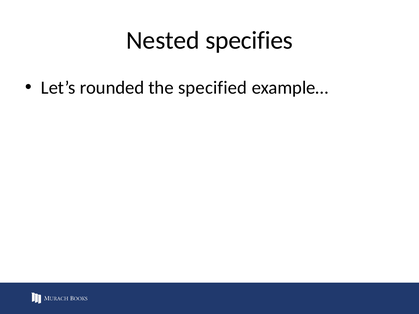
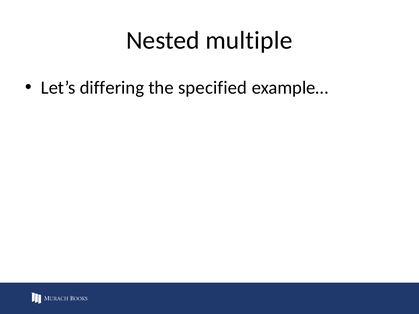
specifies: specifies -> multiple
rounded: rounded -> differing
